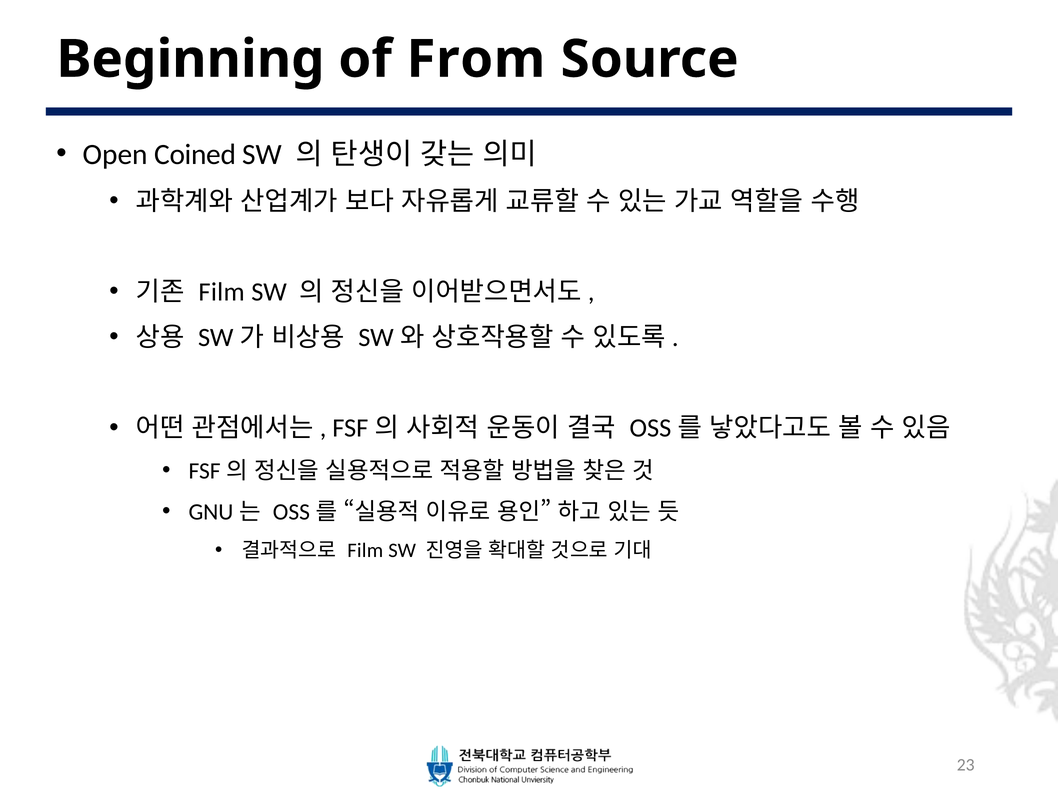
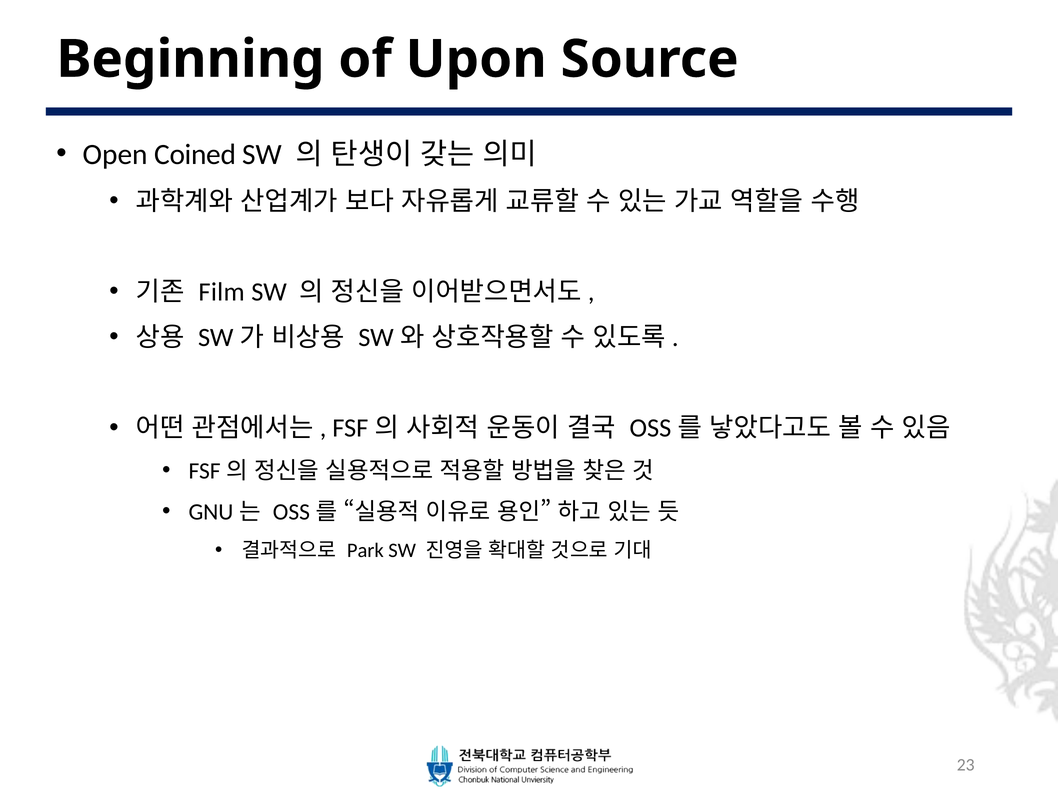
From: From -> Upon
Film at (365, 551): Film -> Park
